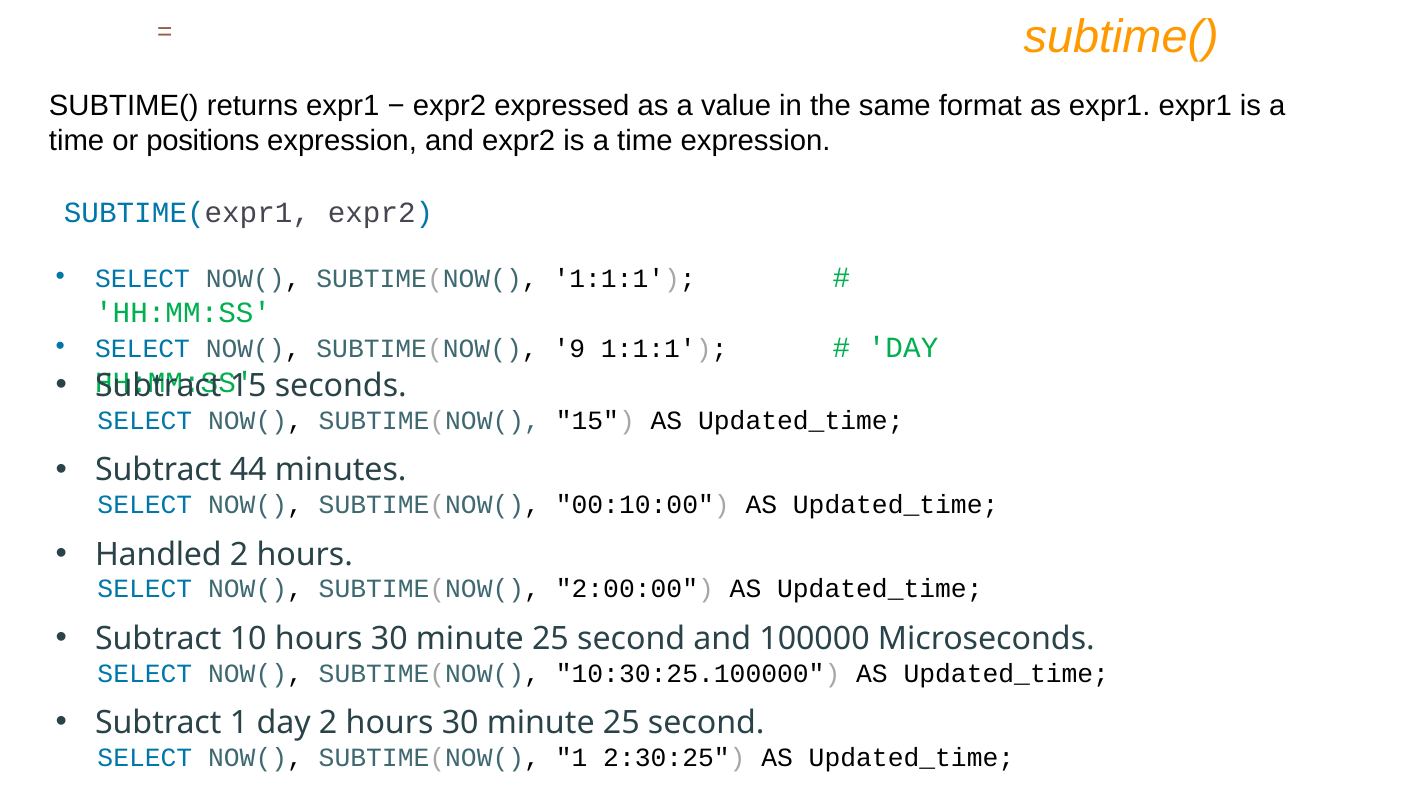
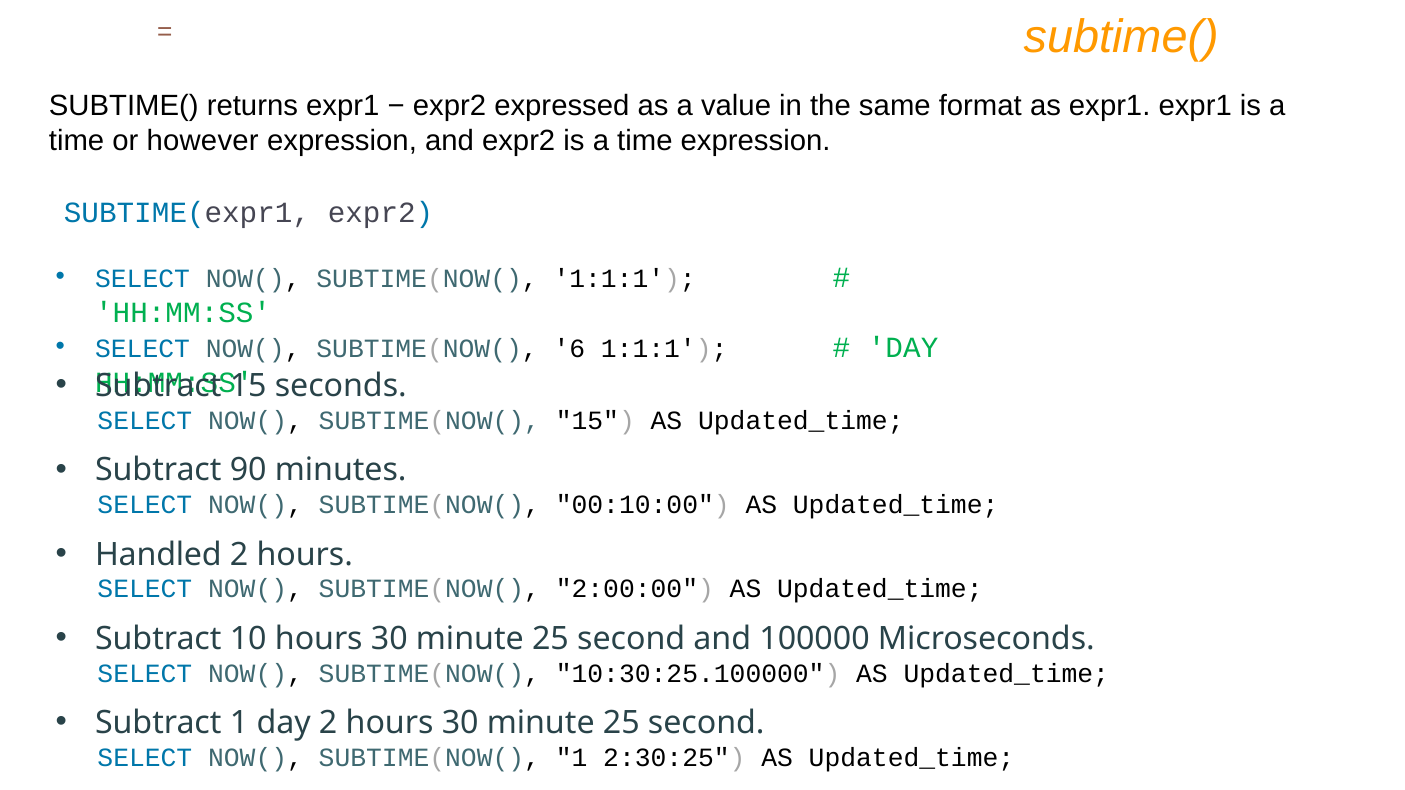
positions: positions -> however
9: 9 -> 6
44: 44 -> 90
